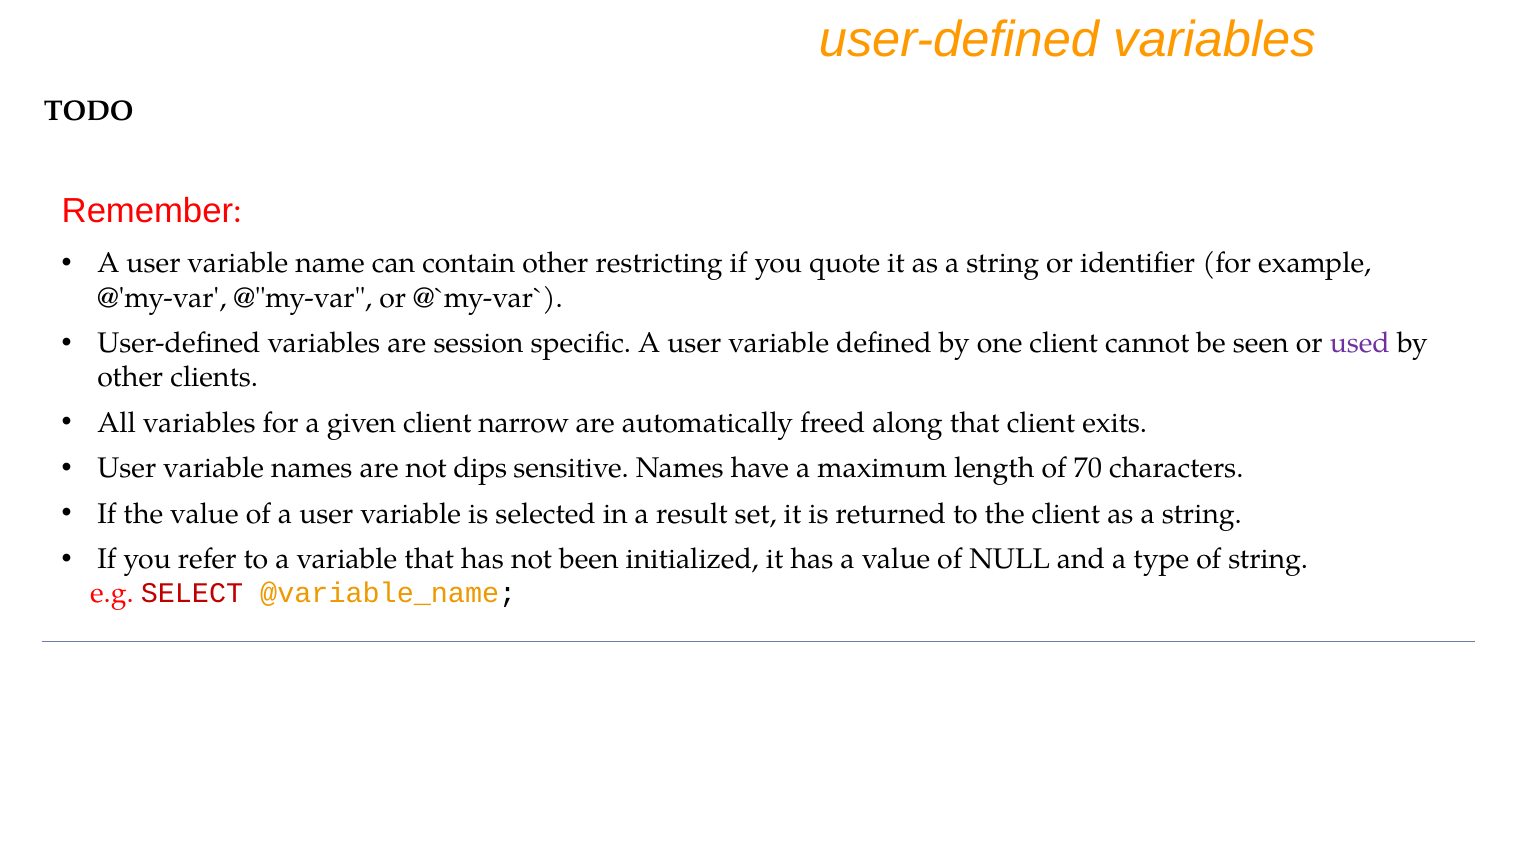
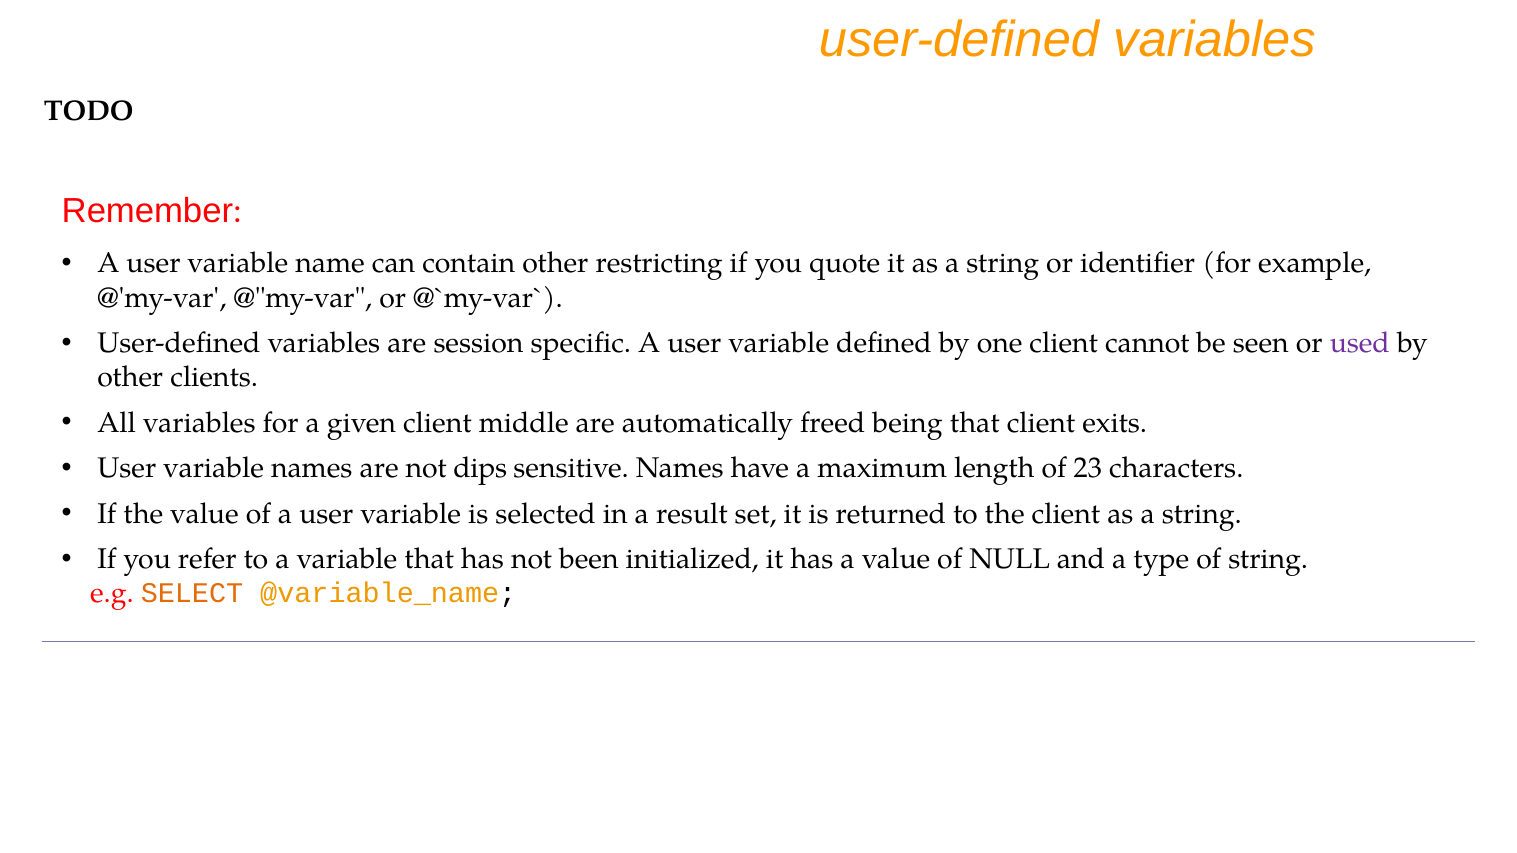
narrow: narrow -> middle
along: along -> being
70: 70 -> 23
SELECT colour: red -> orange
